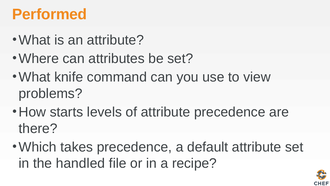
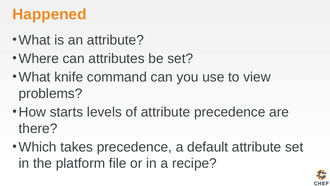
Performed: Performed -> Happened
handled: handled -> platform
